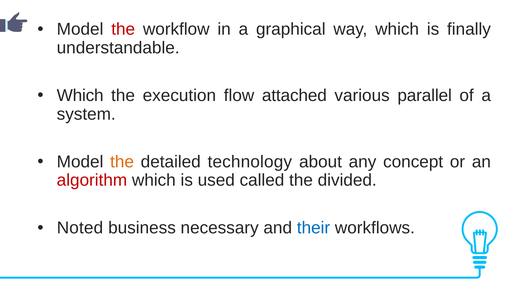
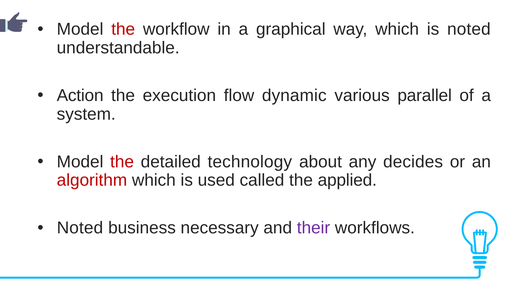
is finally: finally -> noted
Which at (80, 96): Which -> Action
attached: attached -> dynamic
the at (122, 162) colour: orange -> red
concept: concept -> decides
divided: divided -> applied
their colour: blue -> purple
